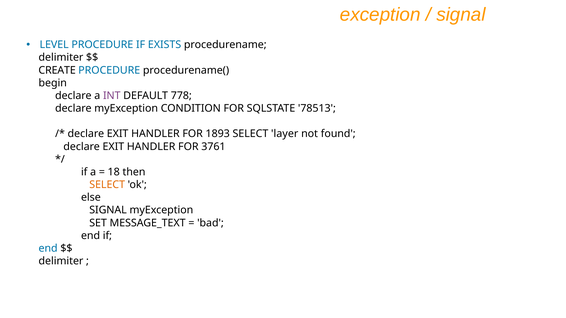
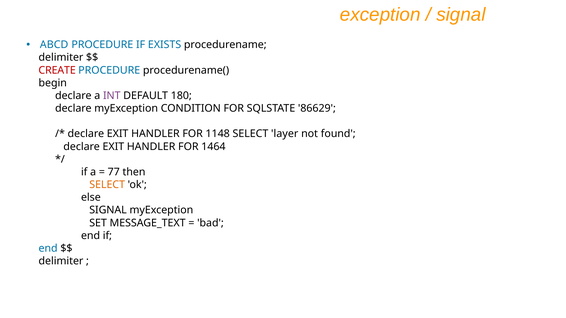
LEVEL: LEVEL -> ABCD
CREATE colour: black -> red
778: 778 -> 180
78513: 78513 -> 86629
1893: 1893 -> 1148
3761: 3761 -> 1464
18: 18 -> 77
